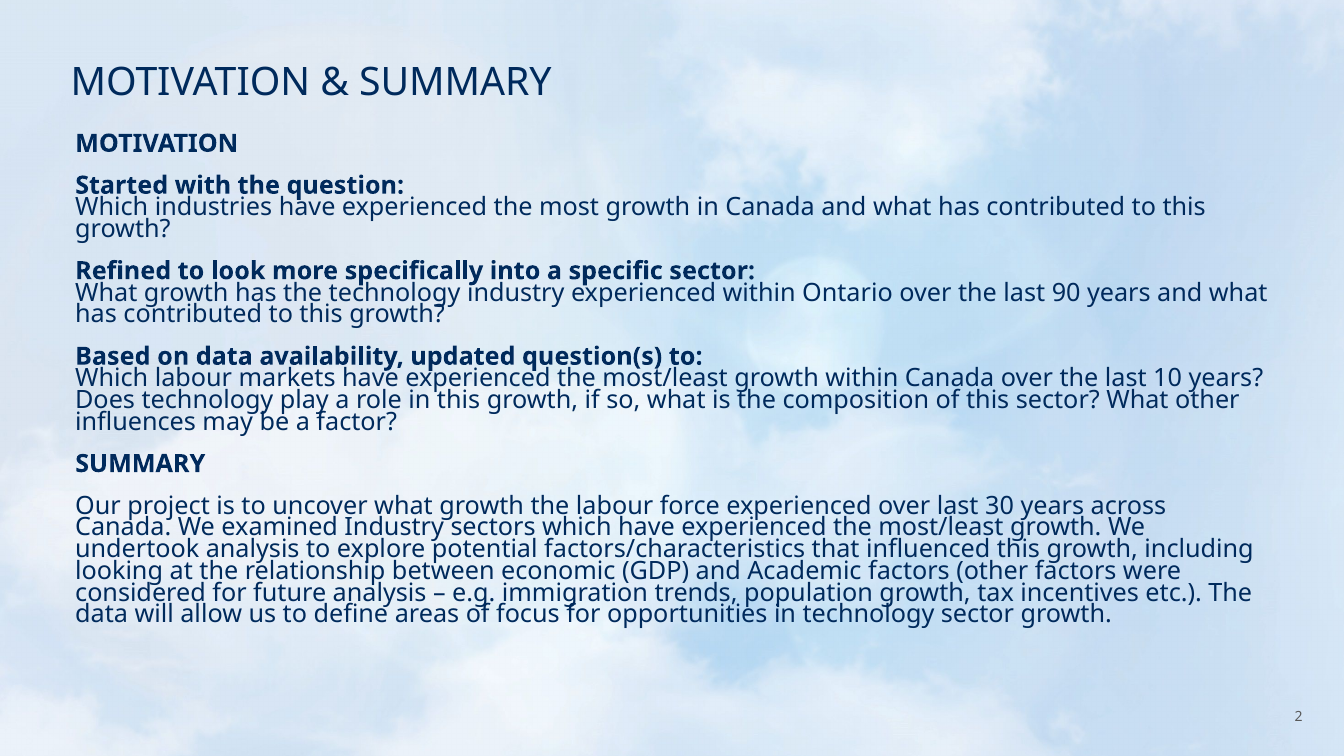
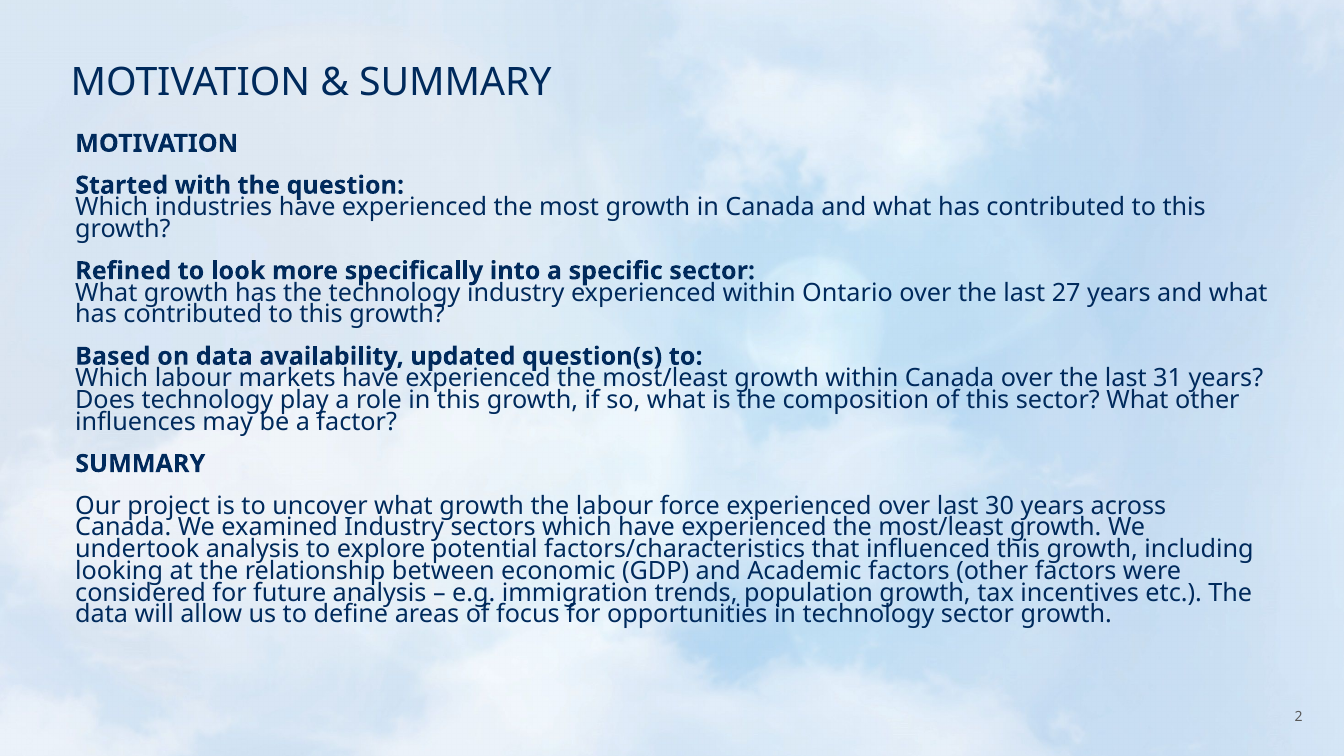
90: 90 -> 27
10: 10 -> 31
